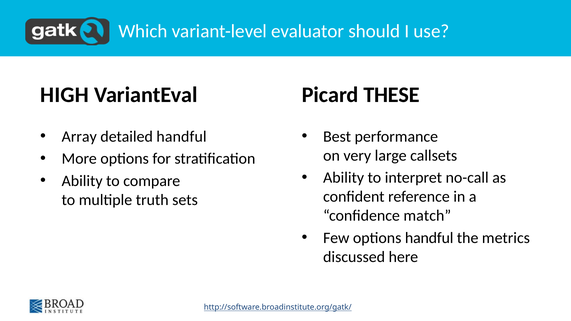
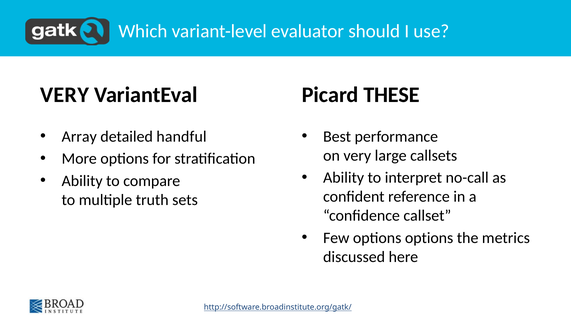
HIGH at (65, 95): HIGH -> VERY
match: match -> callset
options handful: handful -> options
